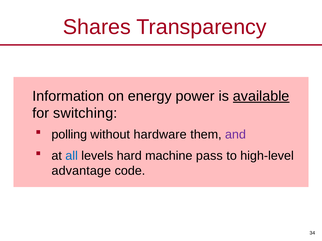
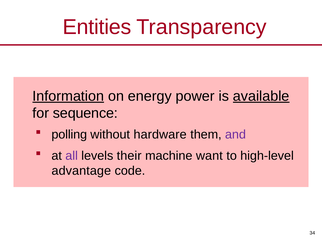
Shares: Shares -> Entities
Information underline: none -> present
switching: switching -> sequence
all colour: blue -> purple
hard: hard -> their
pass: pass -> want
